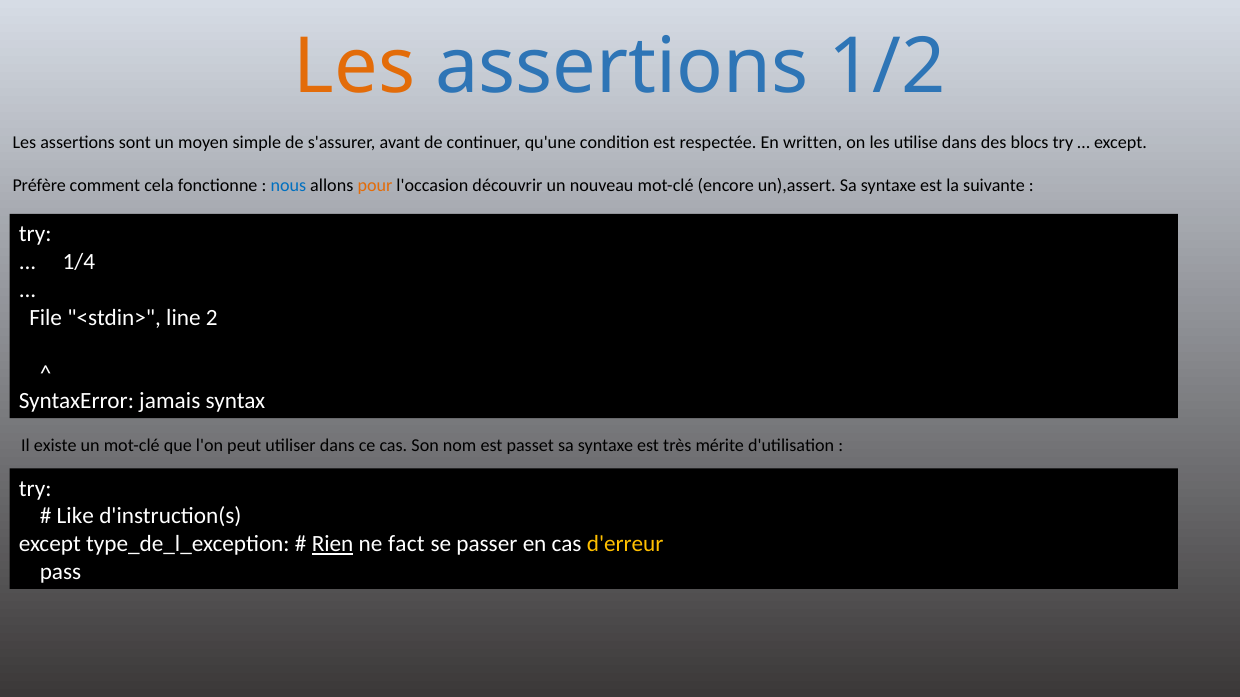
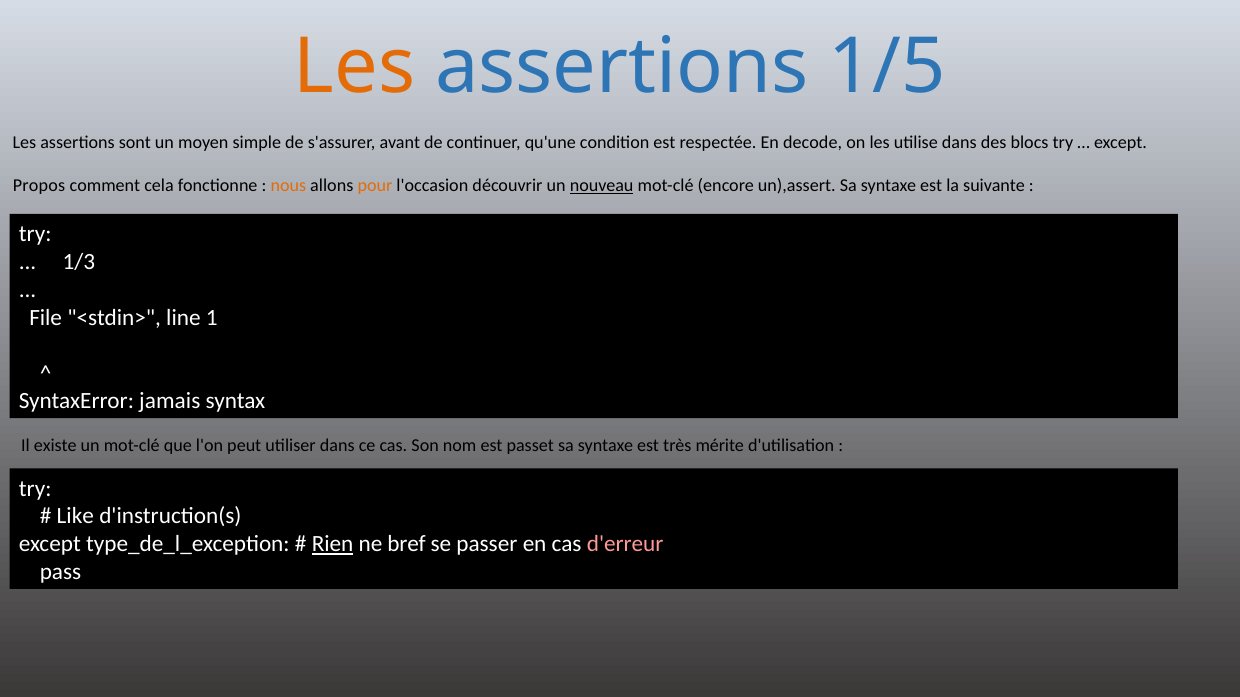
1/2: 1/2 -> 1/5
written: written -> decode
Préfère: Préfère -> Propos
nous colour: blue -> orange
nouveau underline: none -> present
1/4: 1/4 -> 1/3
2: 2 -> 1
fact: fact -> bref
d'erreur colour: yellow -> pink
